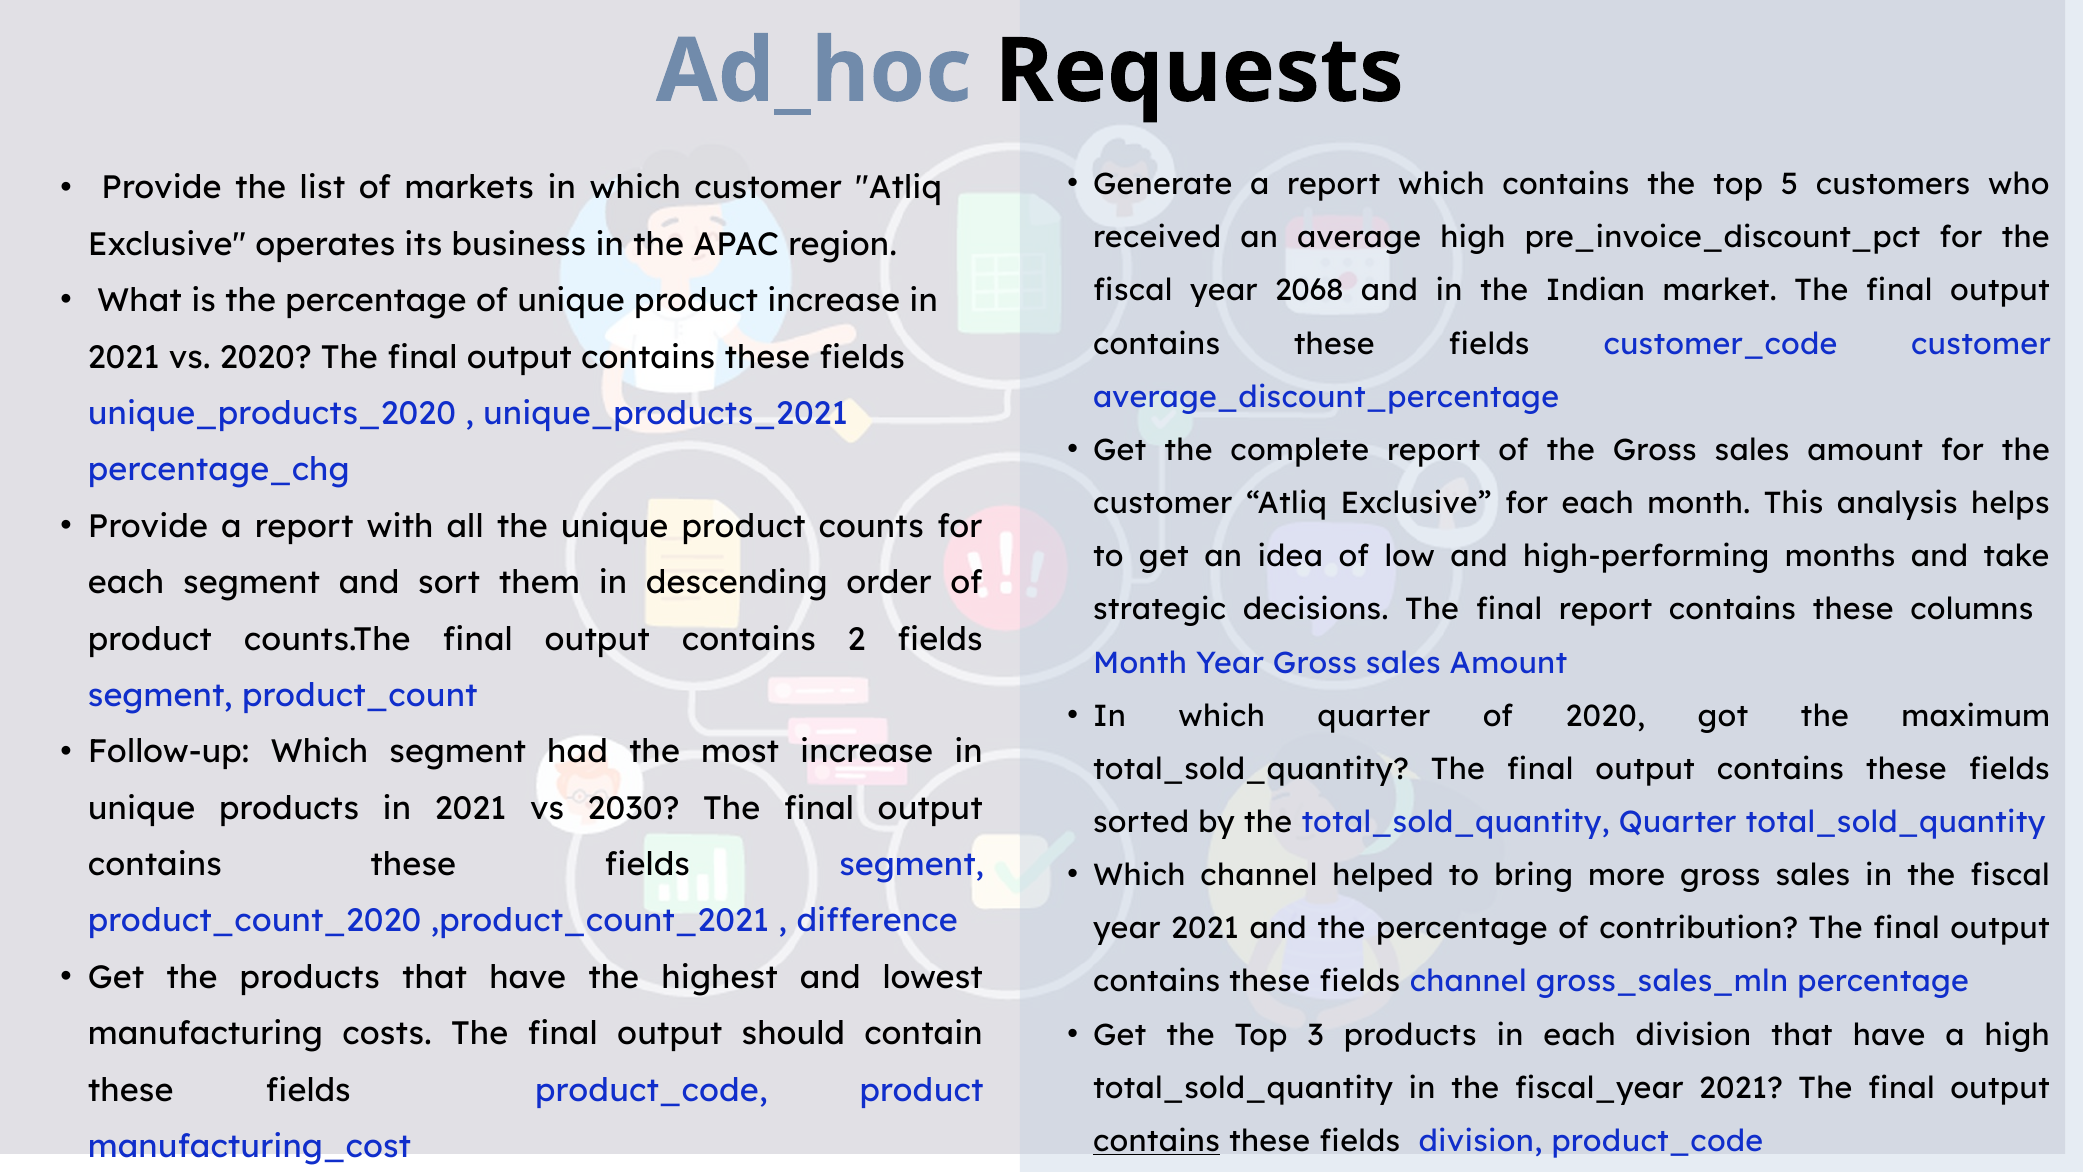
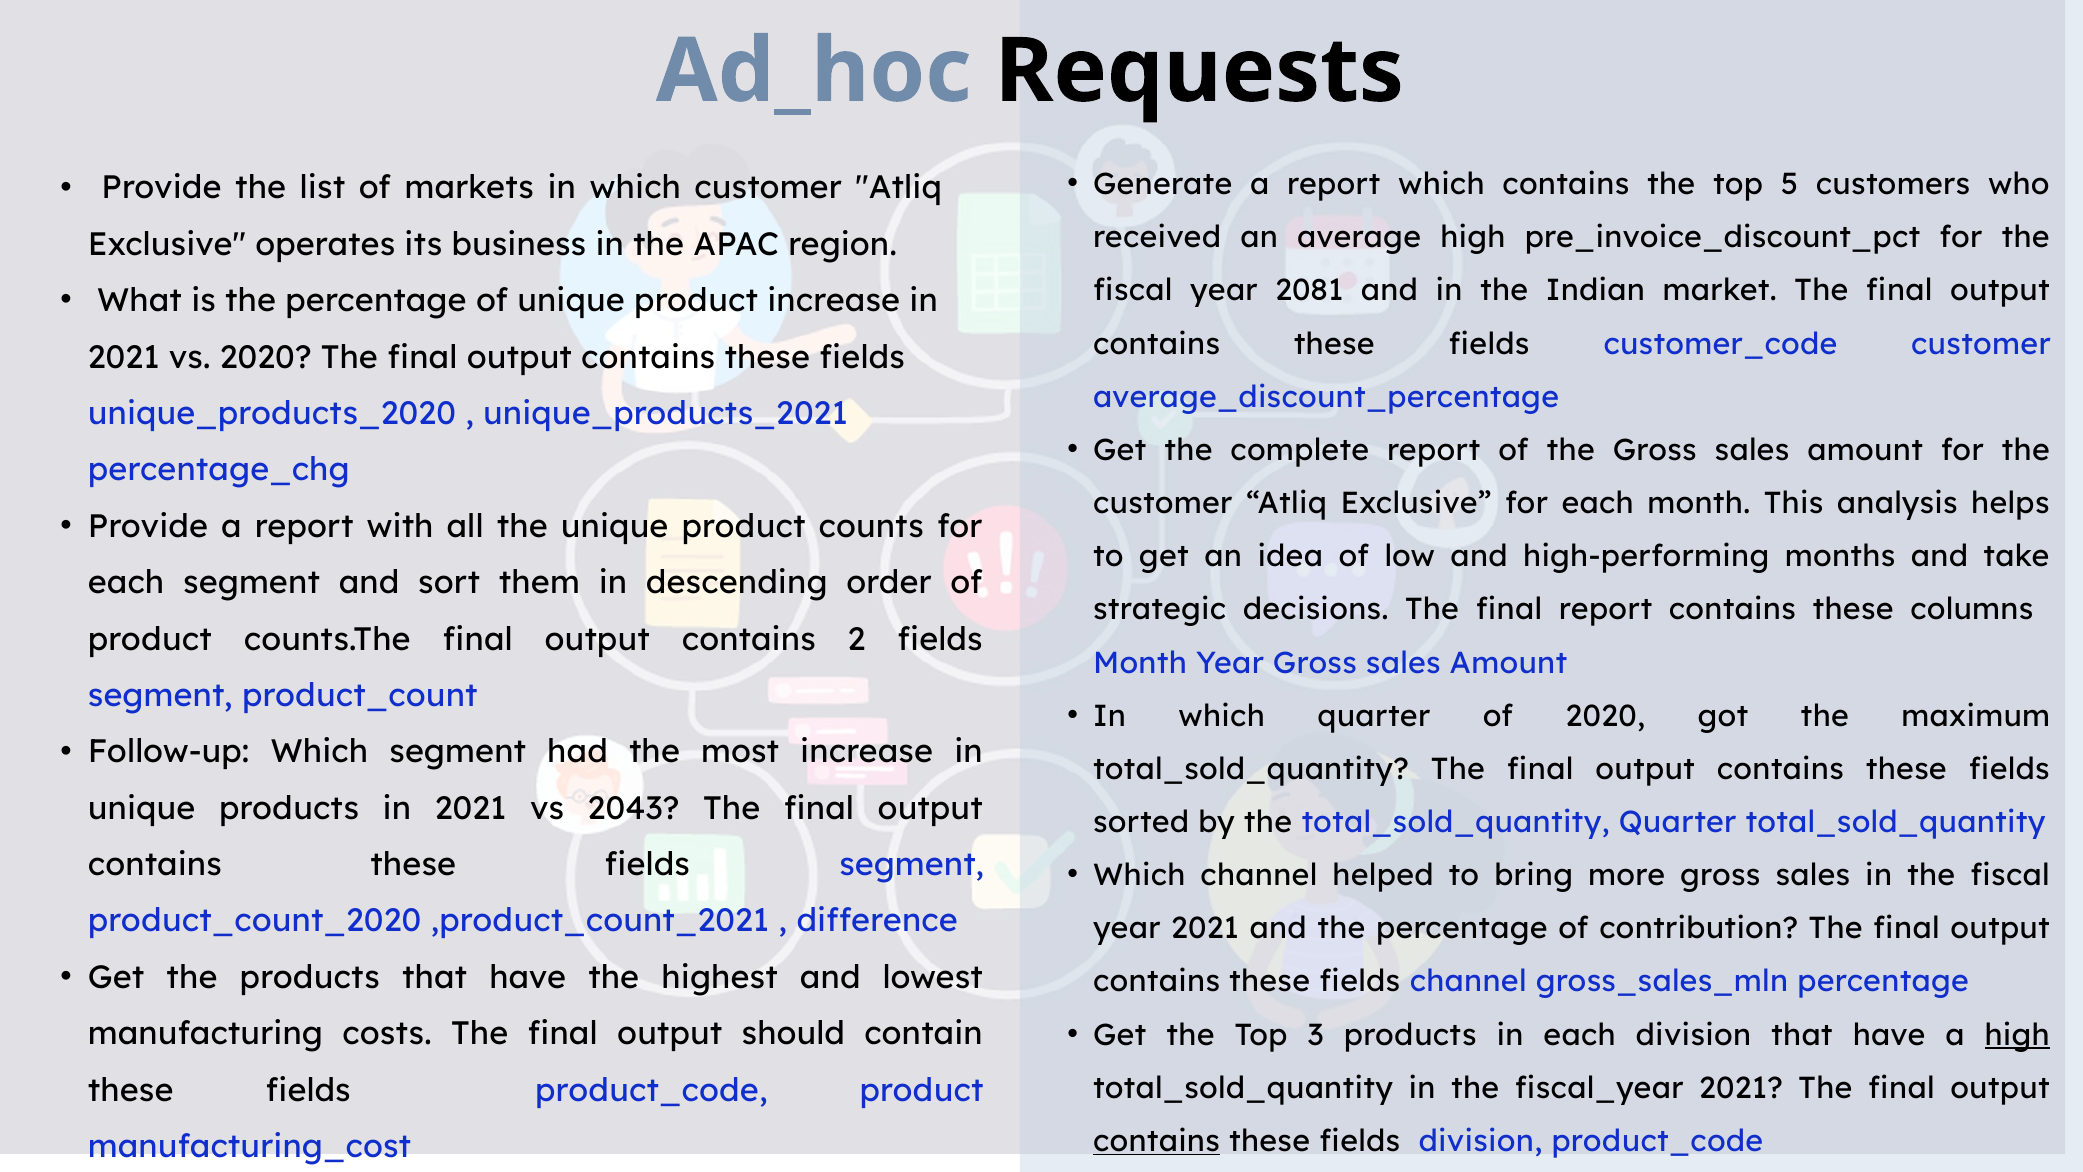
2068: 2068 -> 2081
2030: 2030 -> 2043
high at (2017, 1035) underline: none -> present
